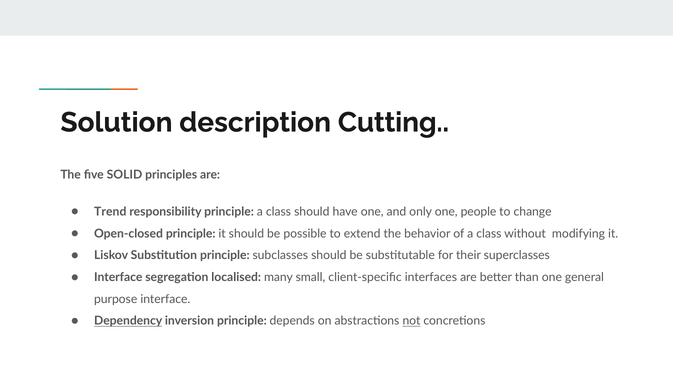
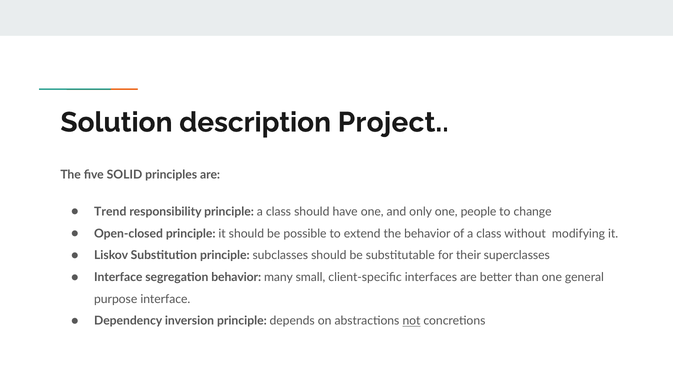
Cutting: Cutting -> Project
segregation localised: localised -> behavior
Dependency underline: present -> none
